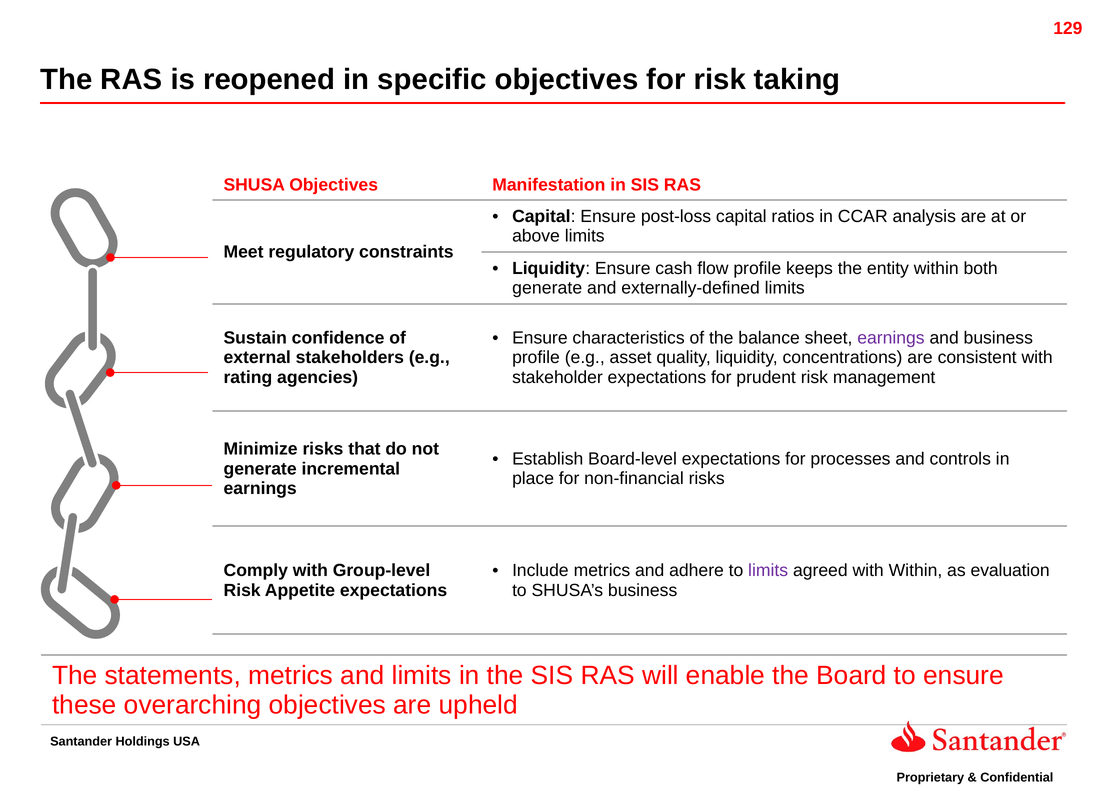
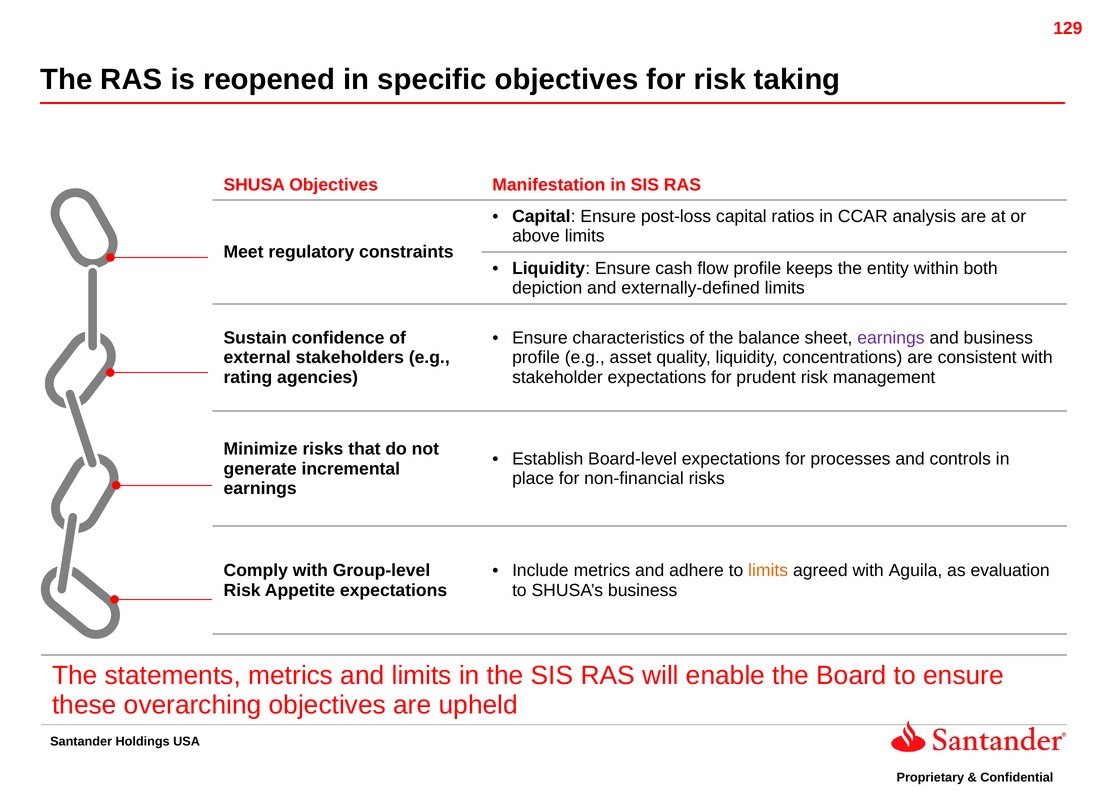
generate at (547, 288): generate -> depiction
limits at (768, 571) colour: purple -> orange
with Within: Within -> Aguila
